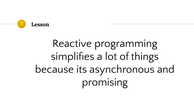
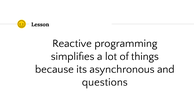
promising: promising -> questions
